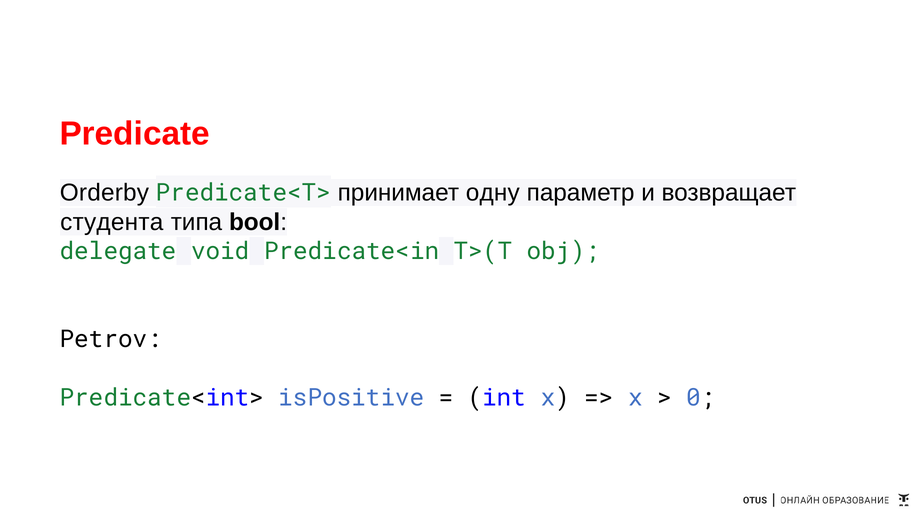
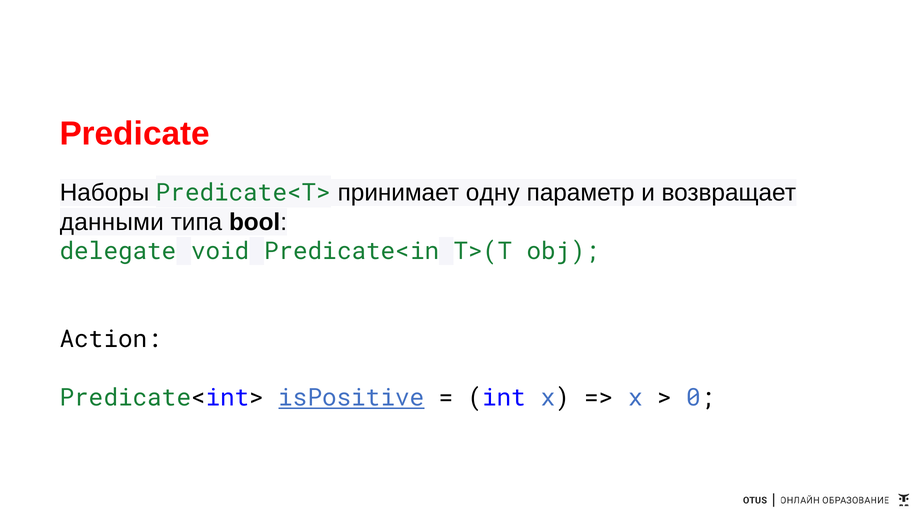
Orderby: Orderby -> Наборы
студента: студента -> данными
Petrov: Petrov -> Action
isPositive underline: none -> present
